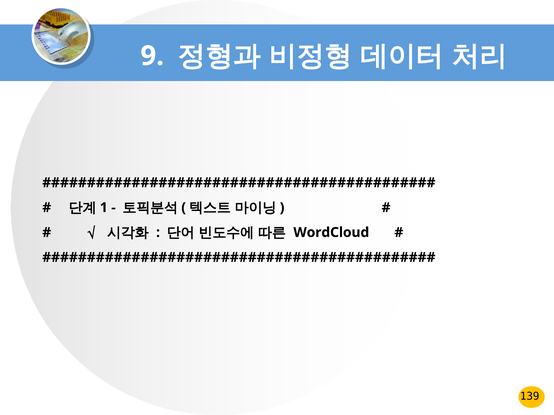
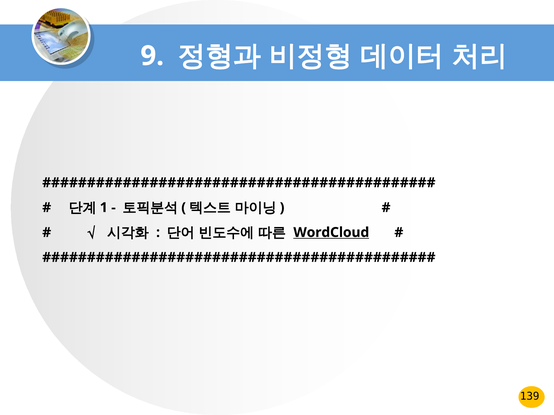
WordCloud underline: none -> present
